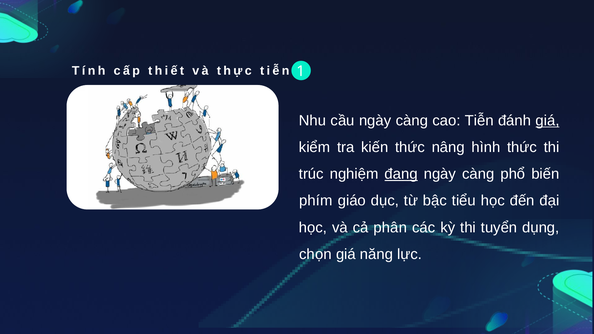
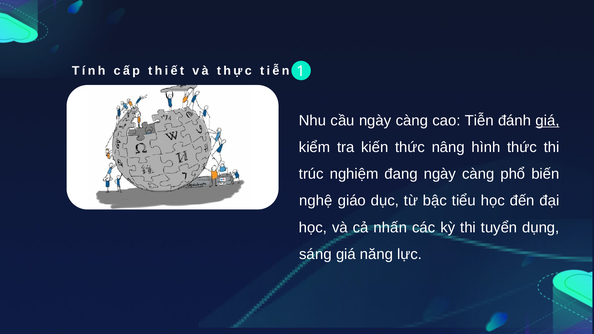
đang underline: present -> none
phím: phím -> nghệ
phân: phân -> nhấn
chọn: chọn -> sáng
